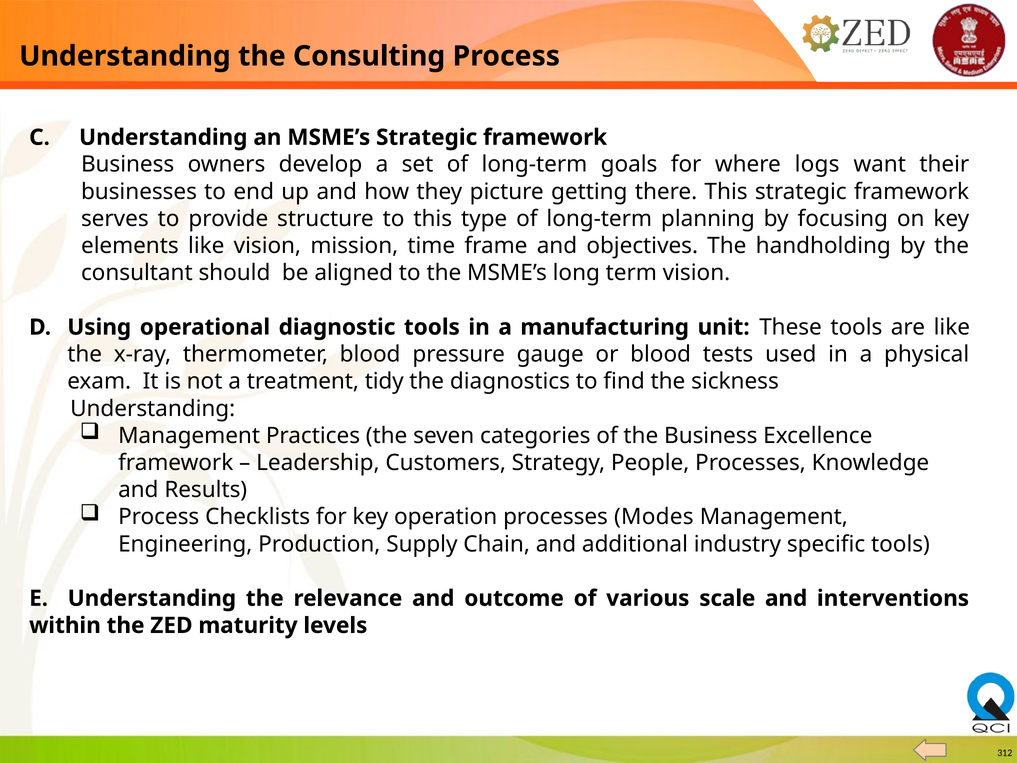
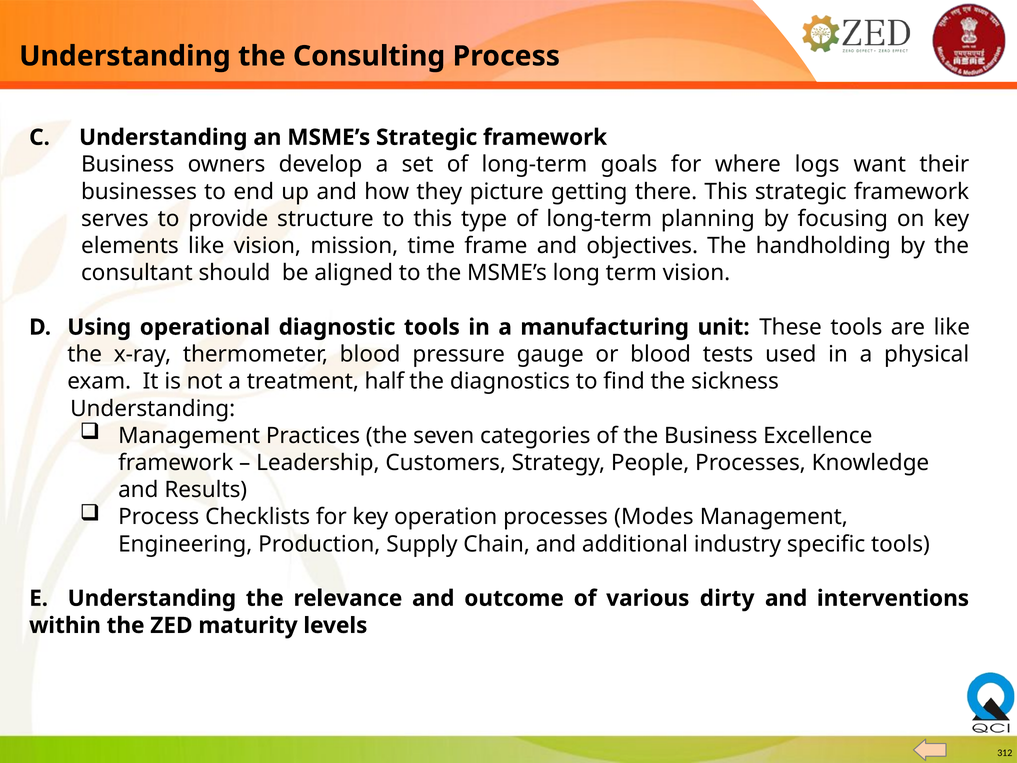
tidy: tidy -> half
scale: scale -> dirty
